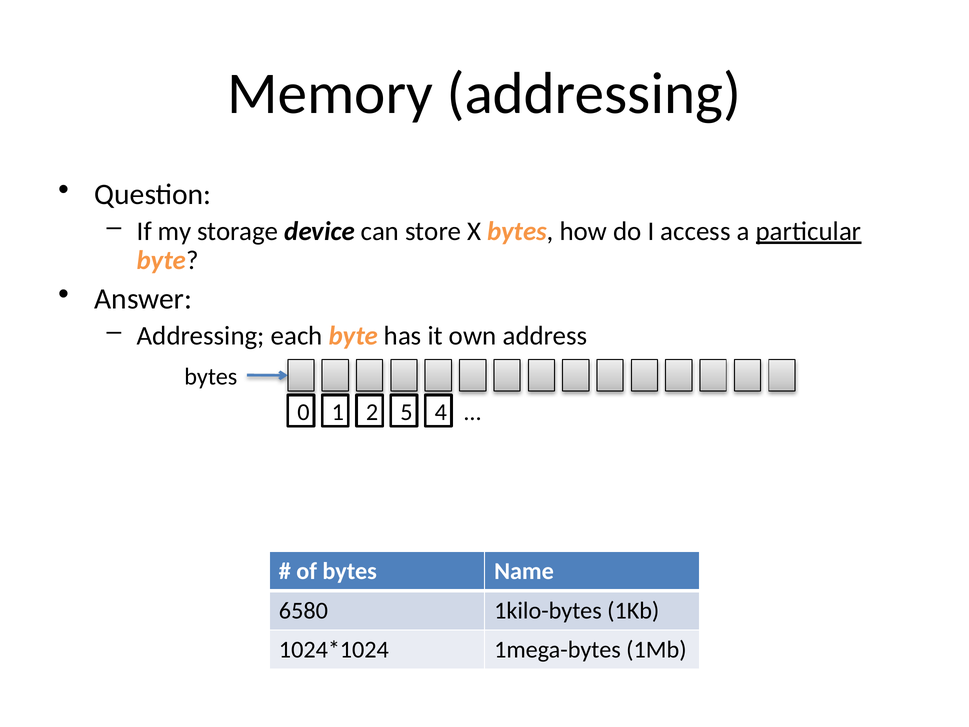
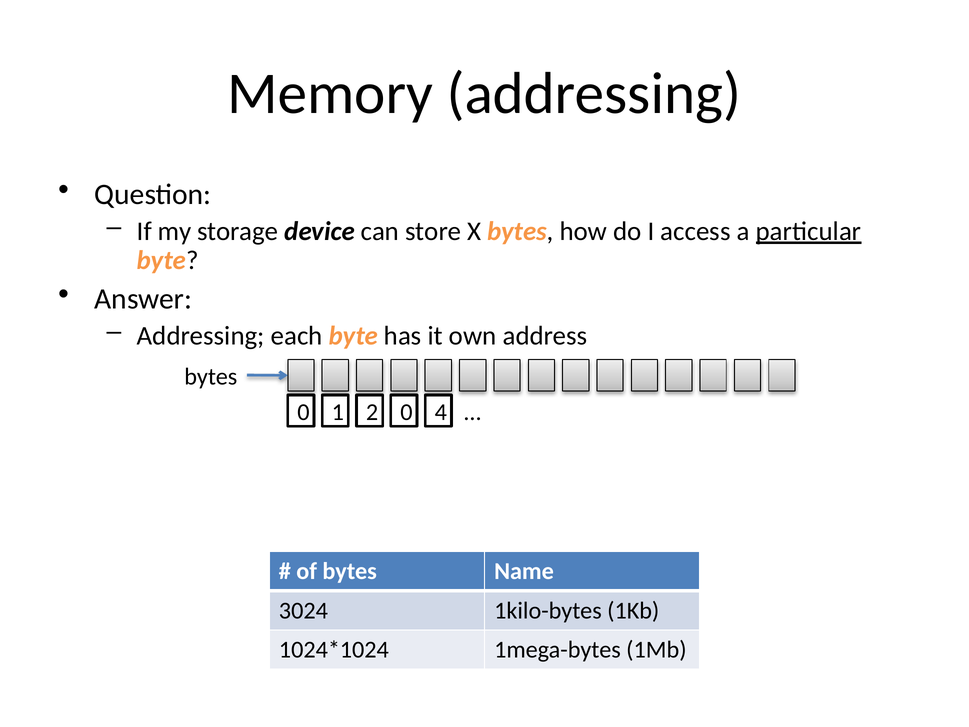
2 5: 5 -> 0
6580: 6580 -> 3024
